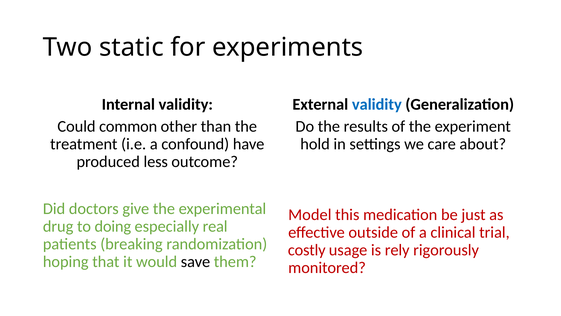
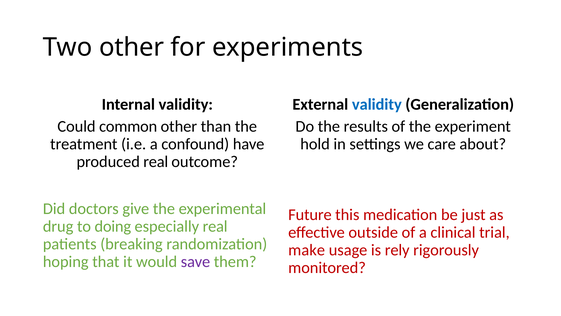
Two static: static -> other
produced less: less -> real
Model: Model -> Future
costly: costly -> make
save colour: black -> purple
